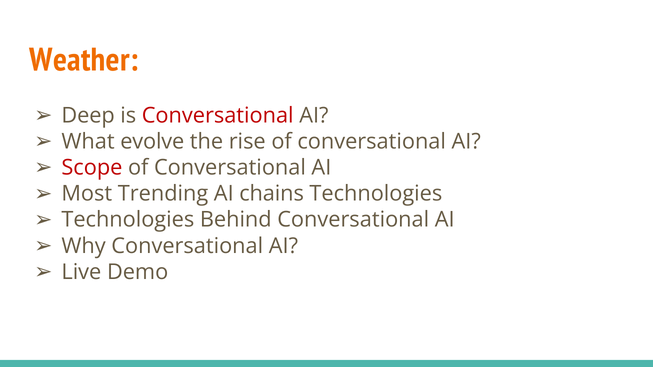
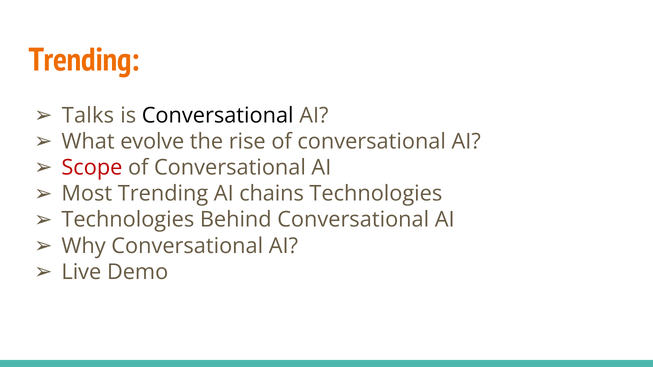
Weather at (84, 60): Weather -> Trending
Deep: Deep -> Talks
Conversational at (218, 115) colour: red -> black
